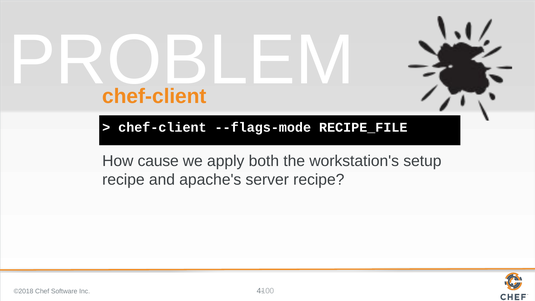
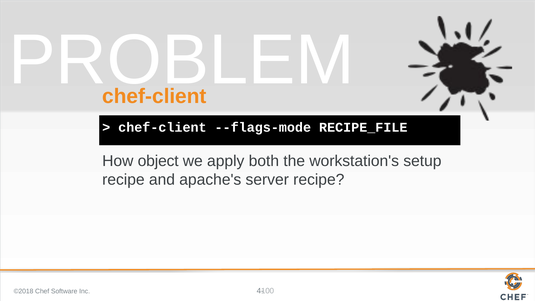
cause: cause -> object
